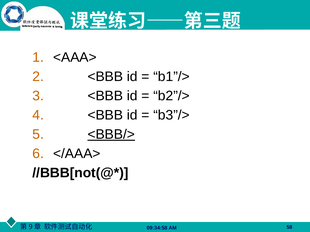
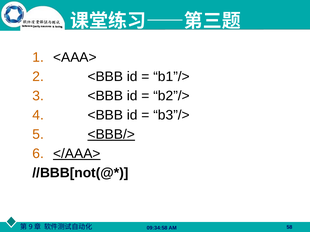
</AAA> underline: none -> present
